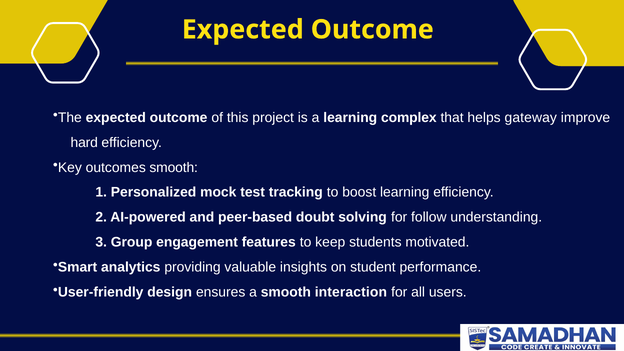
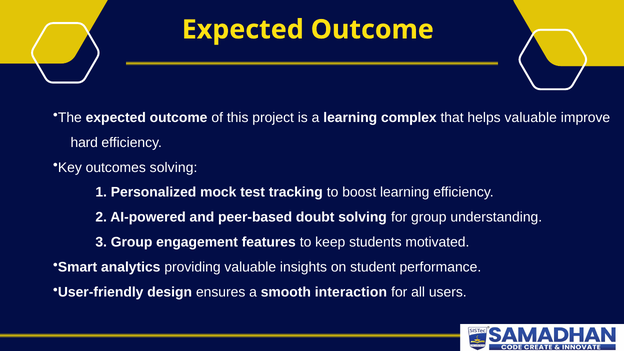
helps gateway: gateway -> valuable
outcomes smooth: smooth -> solving
for follow: follow -> group
